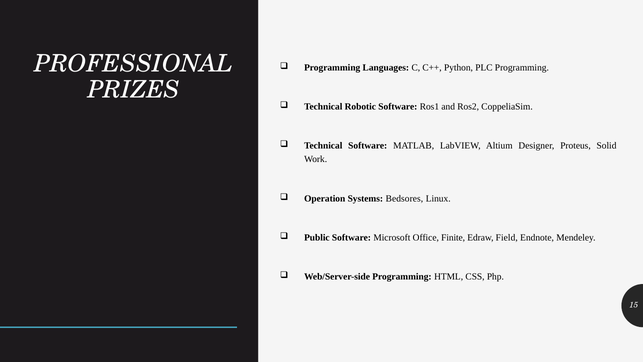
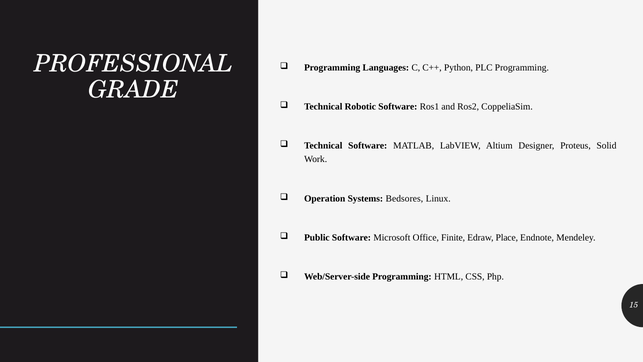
PRIZES: PRIZES -> GRADE
Field: Field -> Place
